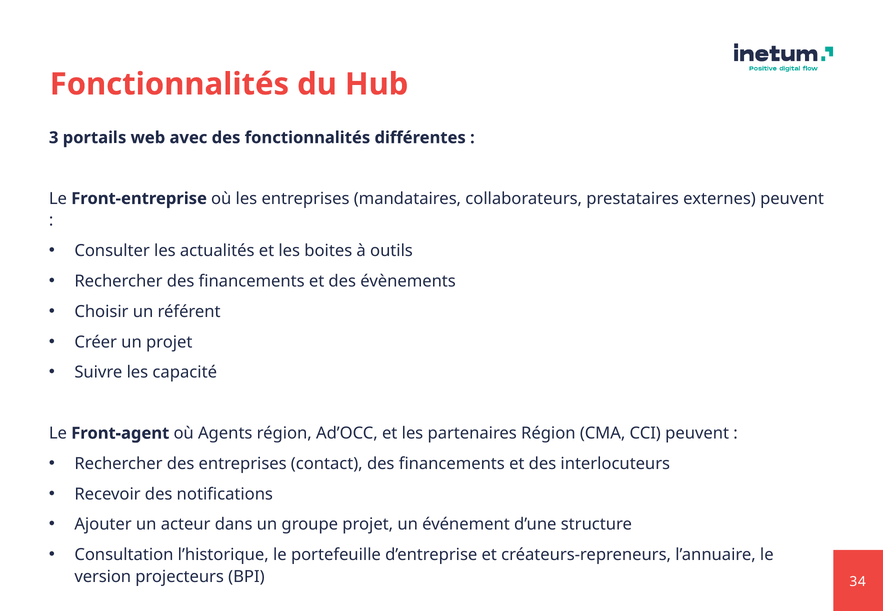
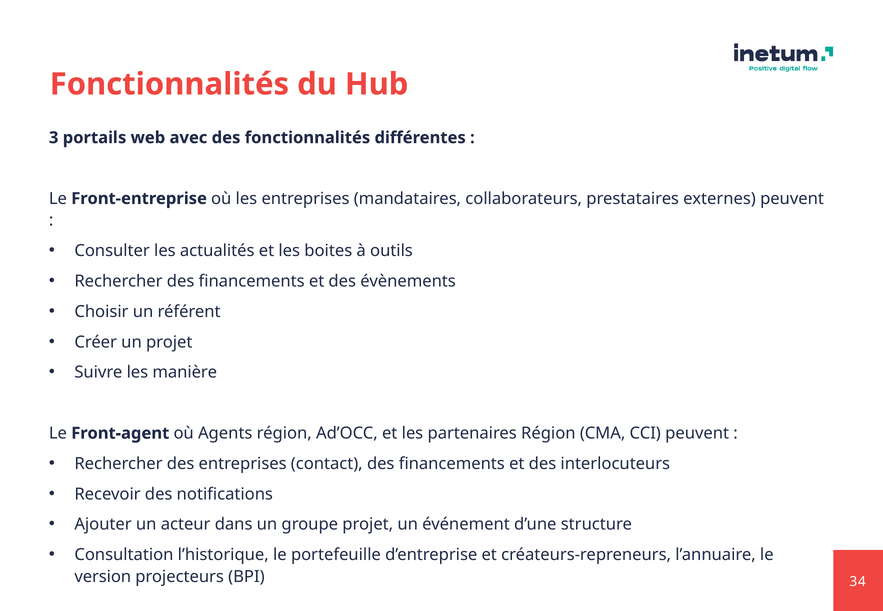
capacité: capacité -> manière
